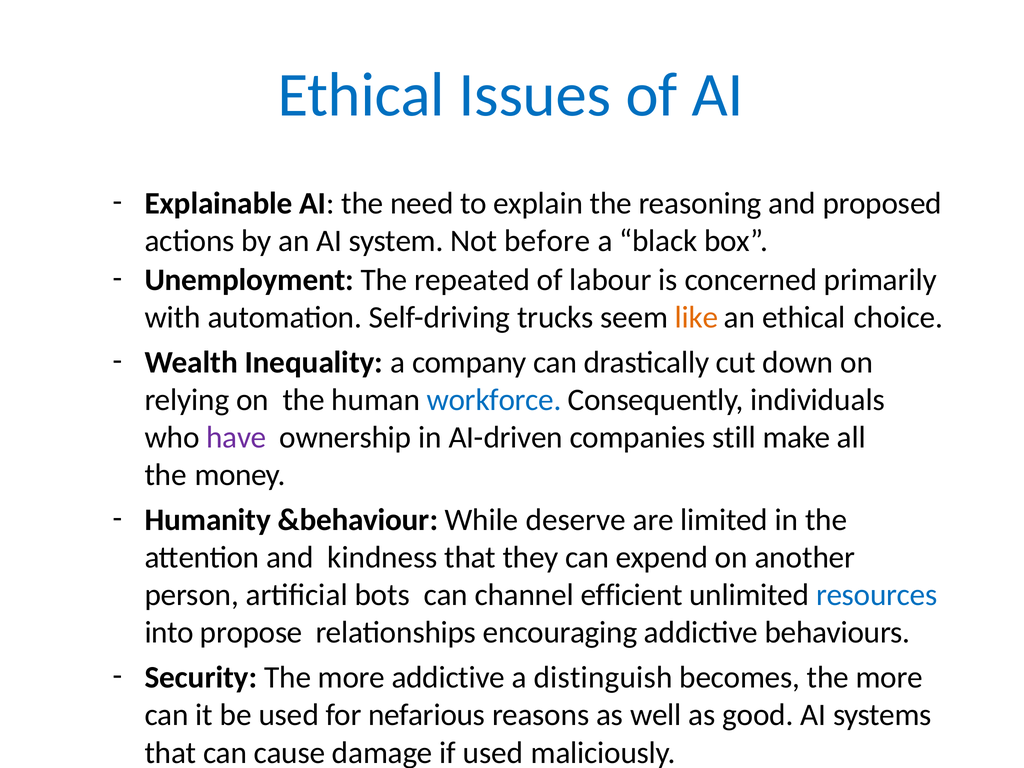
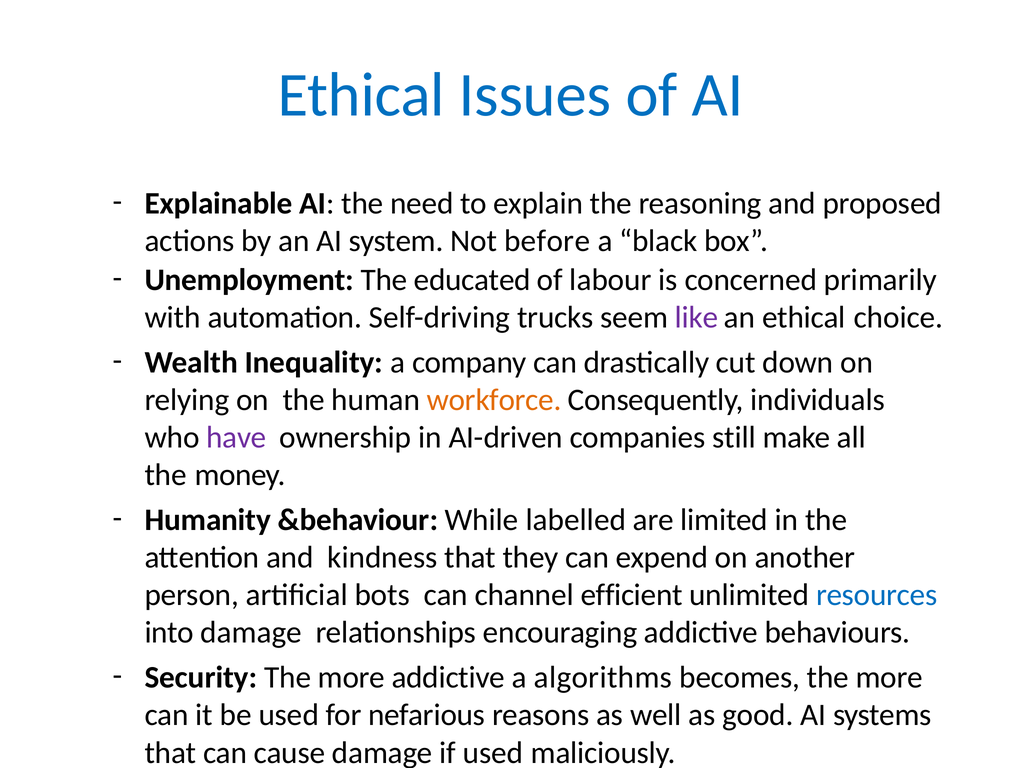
repeated: repeated -> educated
like colour: orange -> purple
workforce colour: blue -> orange
deserve: deserve -> labelled
into propose: propose -> damage
distinguish: distinguish -> algorithms
